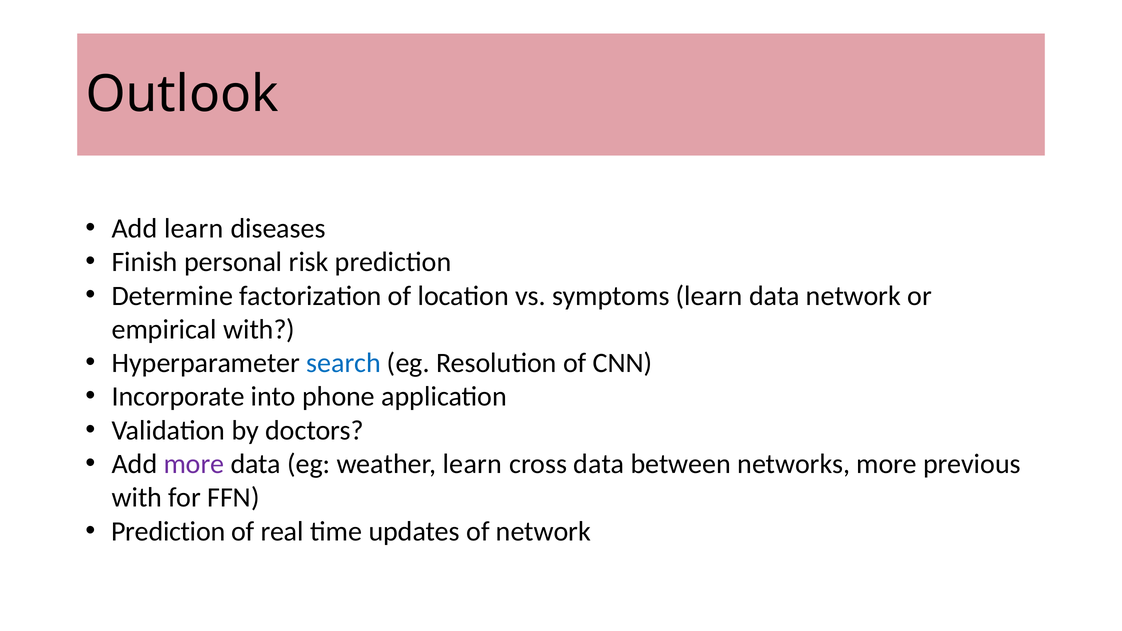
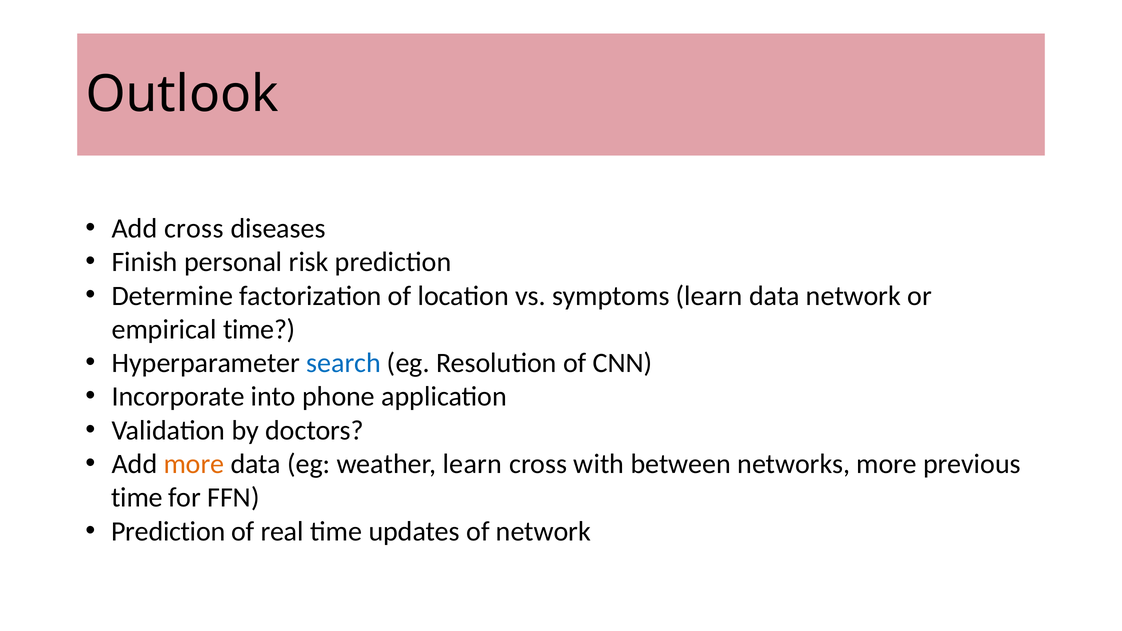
Add learn: learn -> cross
empirical with: with -> time
more at (194, 464) colour: purple -> orange
cross data: data -> with
with at (137, 498): with -> time
